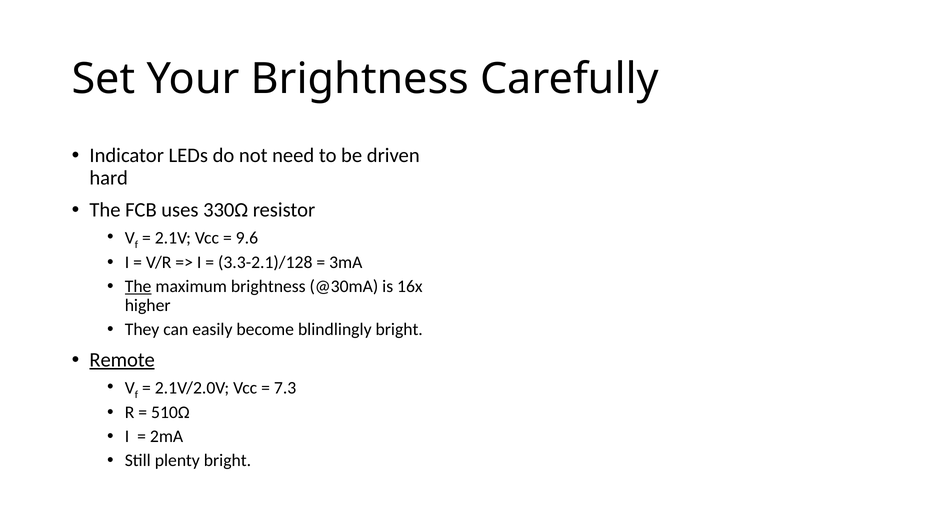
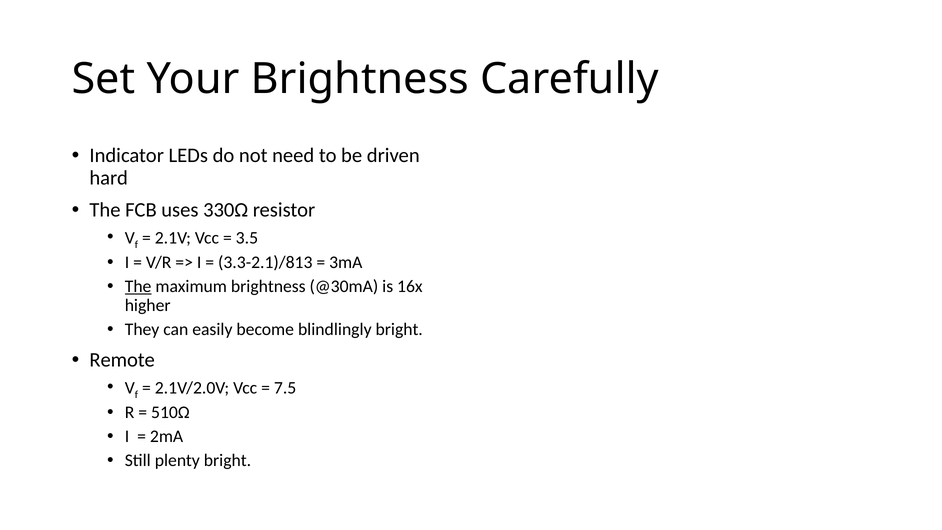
9.6: 9.6 -> 3.5
3.3-2.1)/128: 3.3-2.1)/128 -> 3.3-2.1)/813
Remote underline: present -> none
7.3: 7.3 -> 7.5
